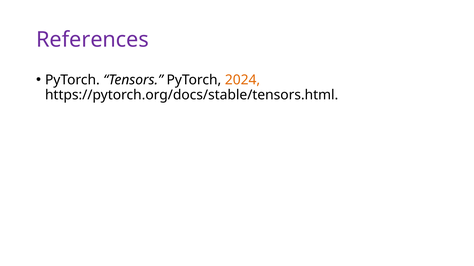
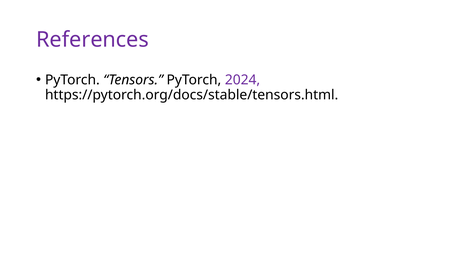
2024 colour: orange -> purple
